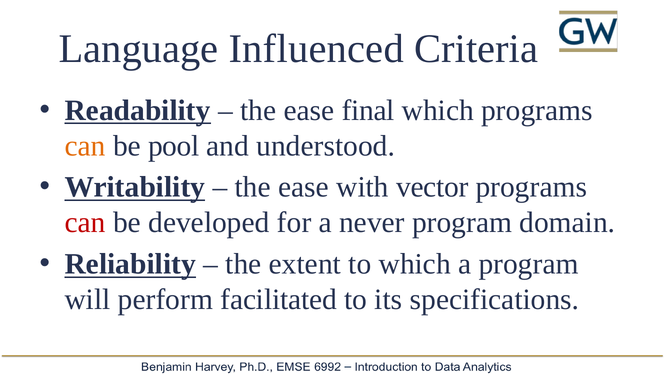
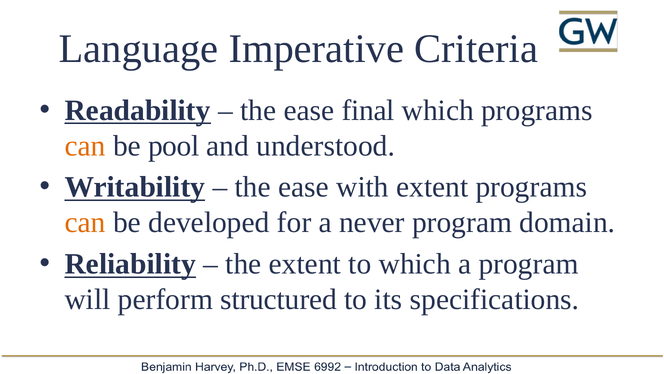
Influenced: Influenced -> Imperative
with vector: vector -> extent
can at (85, 222) colour: red -> orange
facilitated: facilitated -> structured
